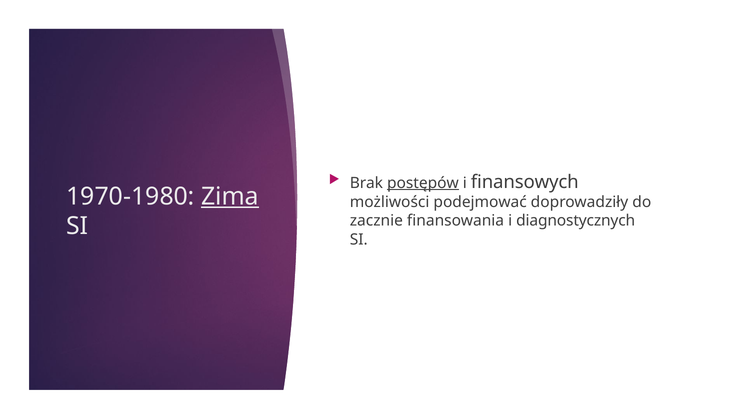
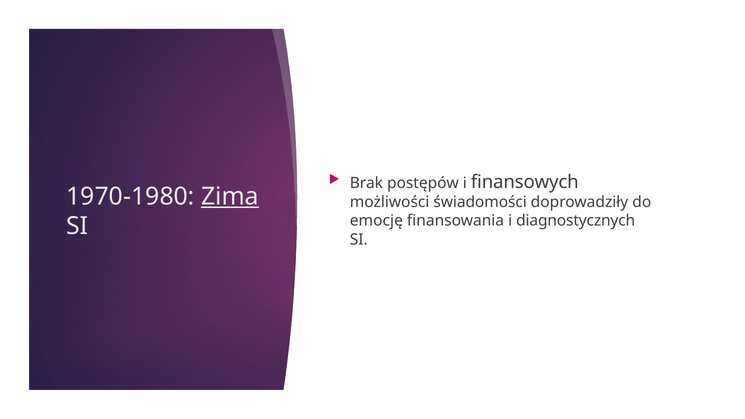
postępów underline: present -> none
podejmować: podejmować -> świadomości
zacznie: zacznie -> emocję
